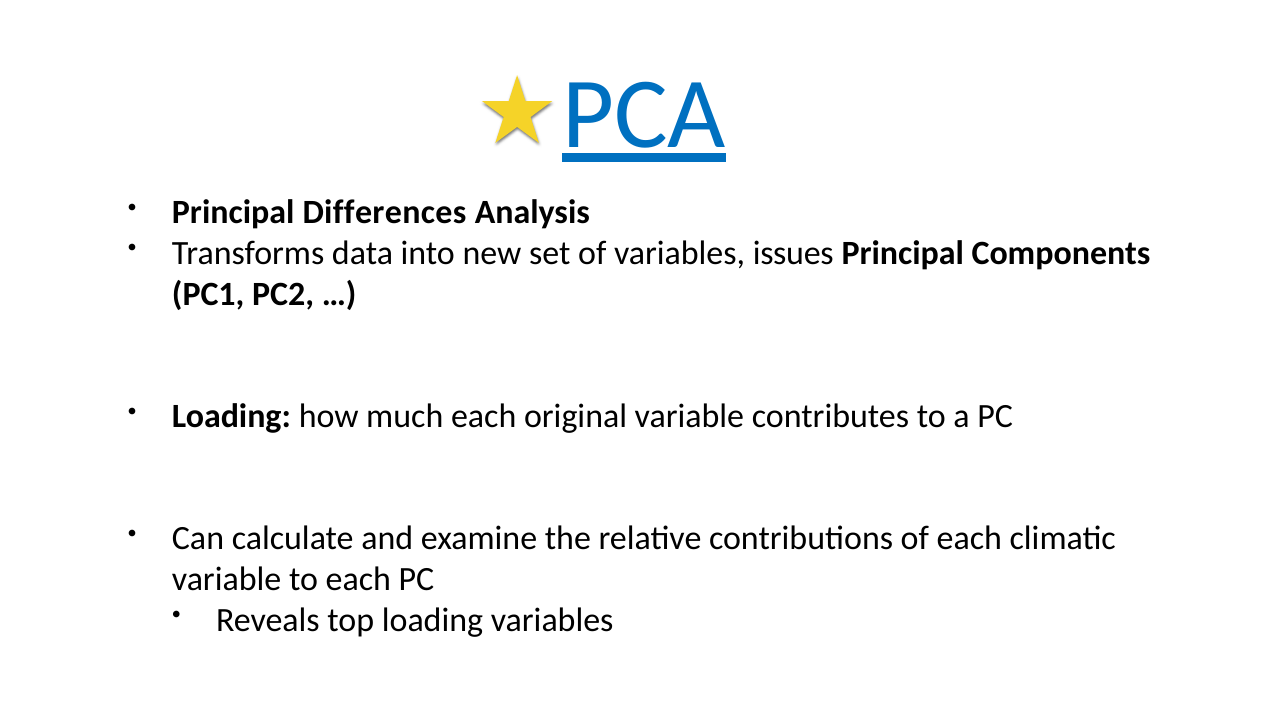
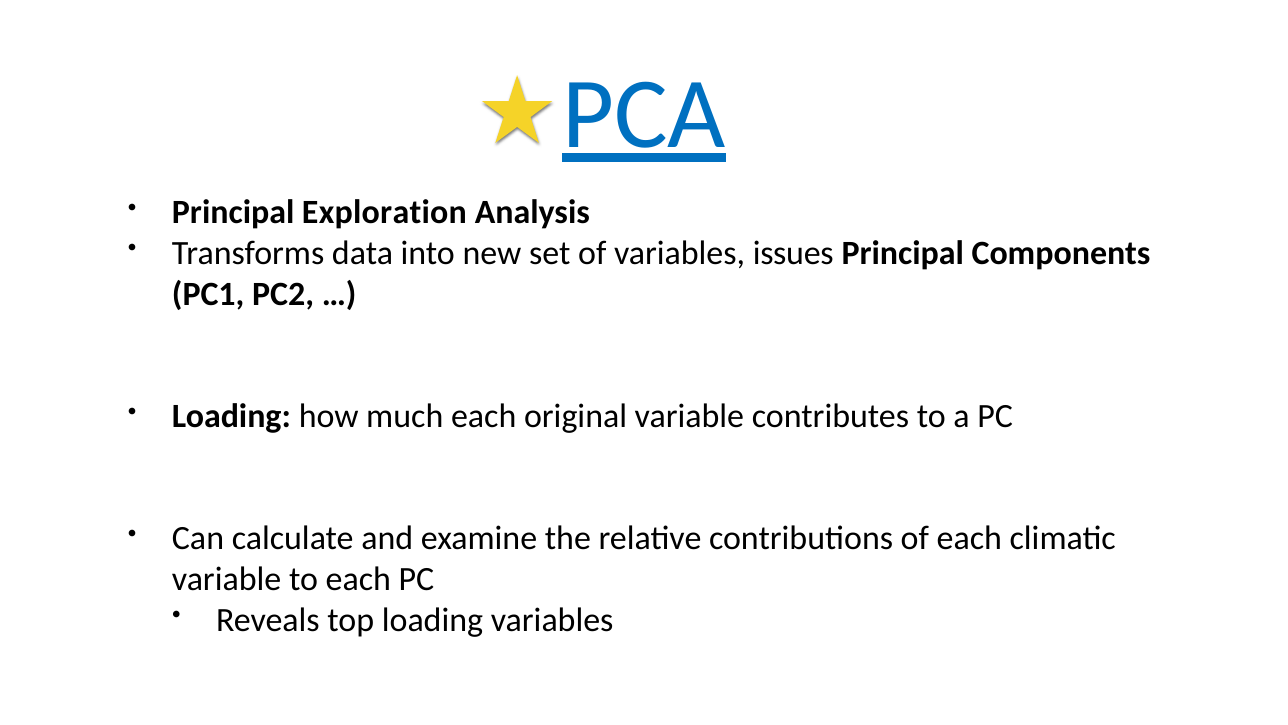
Differences: Differences -> Exploration
